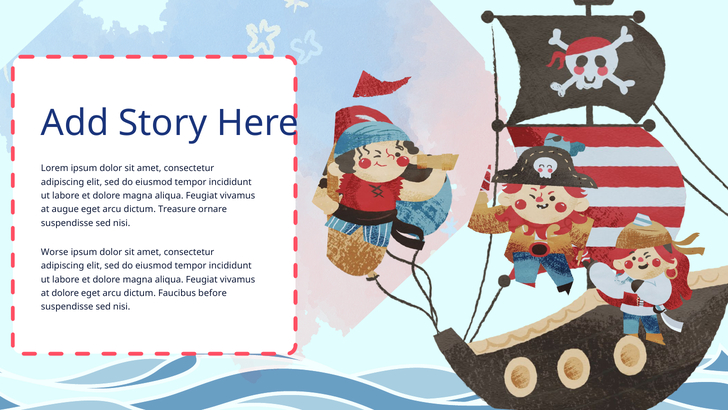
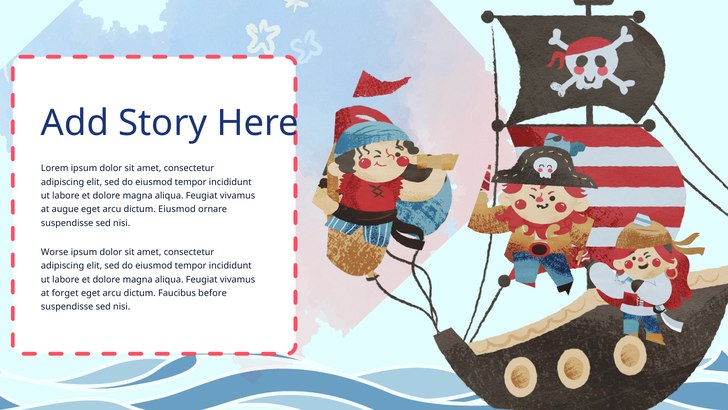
dictum Treasure: Treasure -> Eiusmod
at dolore: dolore -> forget
